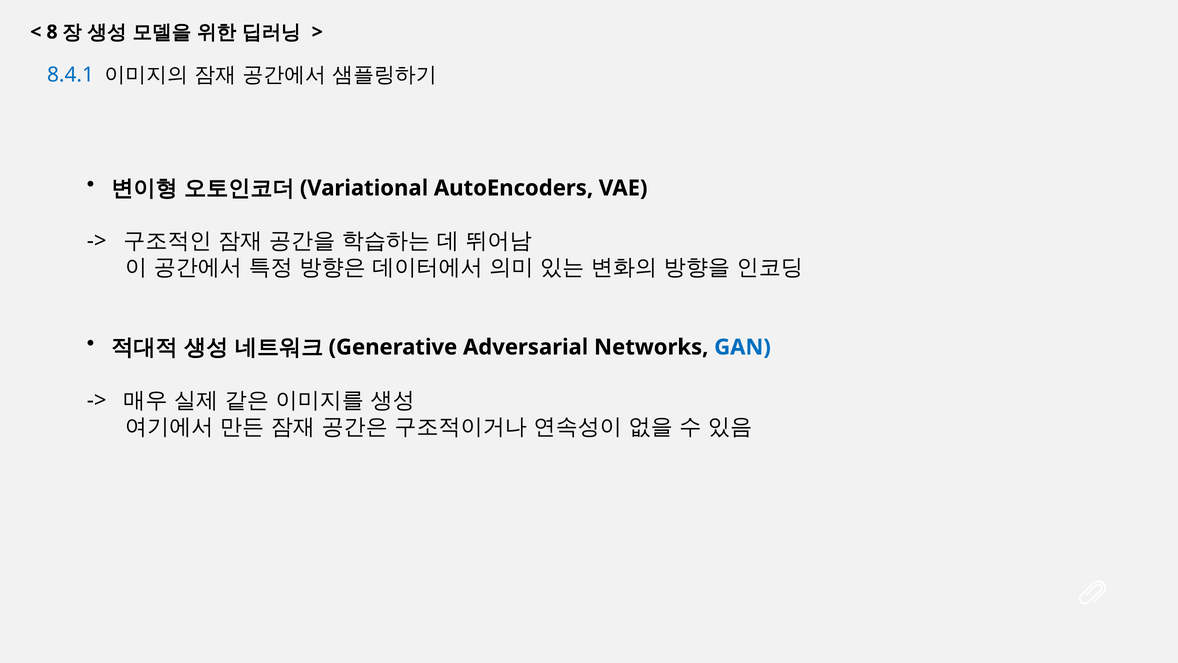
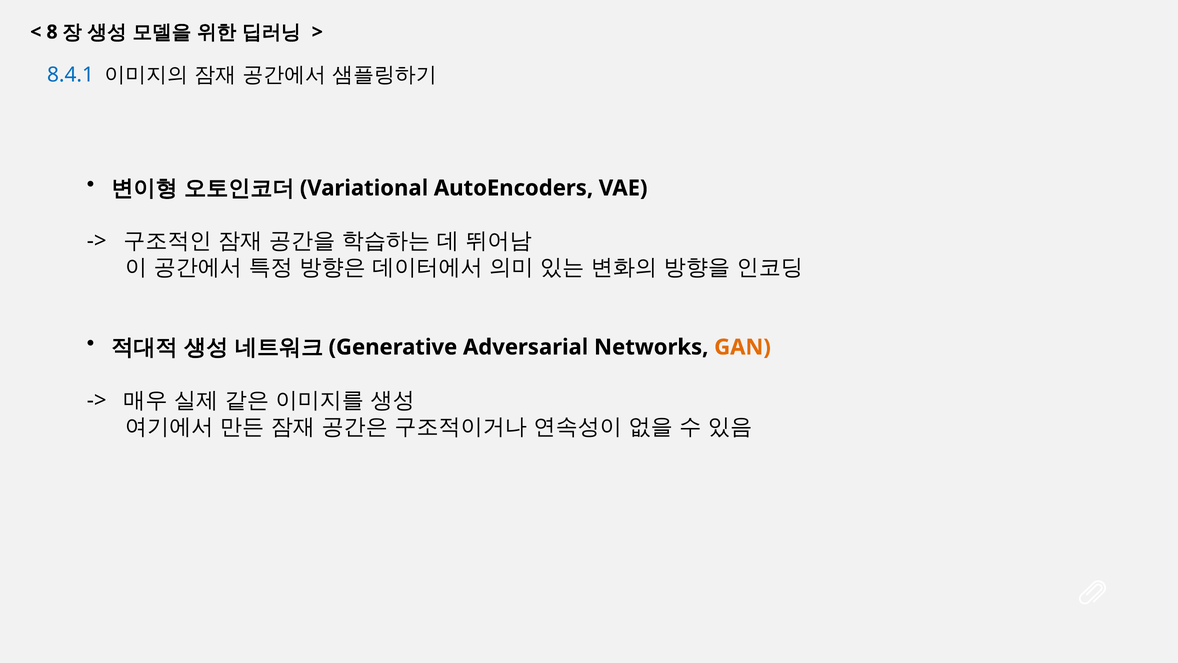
GAN colour: blue -> orange
